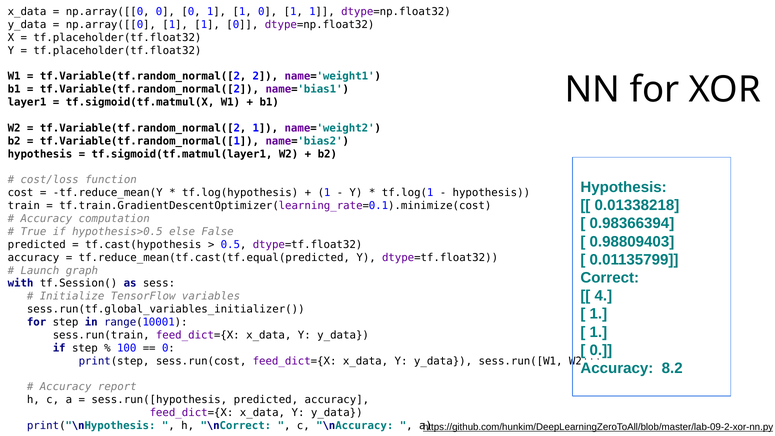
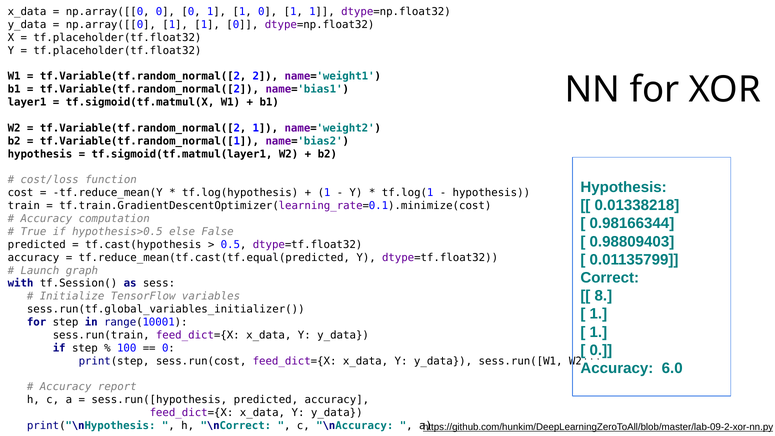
0.98366394: 0.98366394 -> 0.98166344
4: 4 -> 8
8.2: 8.2 -> 6.0
